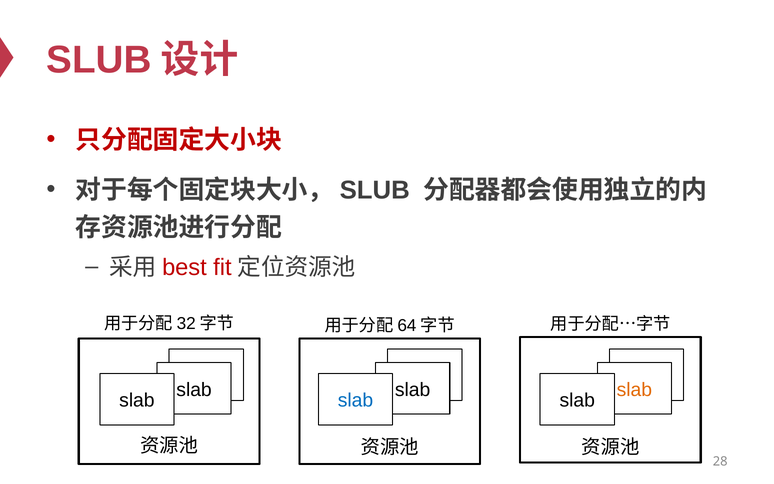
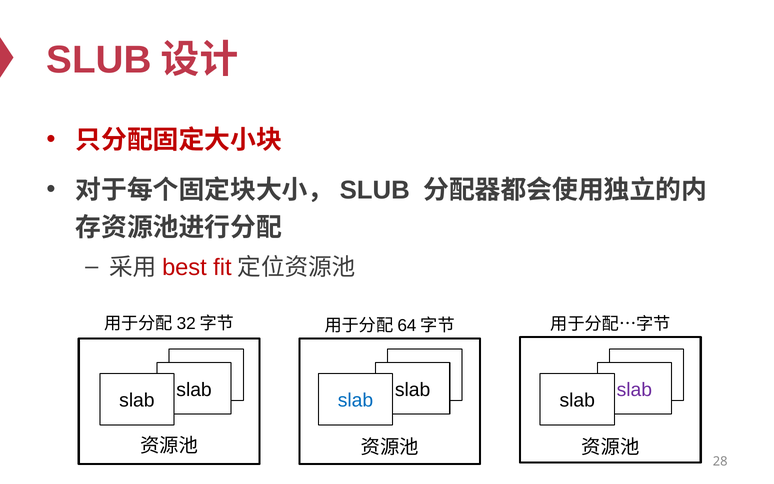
slab at (634, 390) colour: orange -> purple
